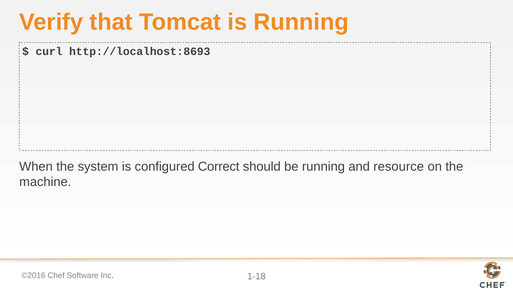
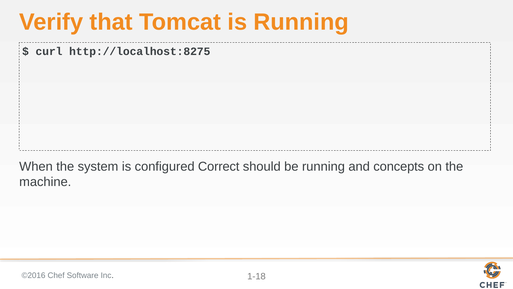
http://localhost:8693: http://localhost:8693 -> http://localhost:8275
resource: resource -> concepts
